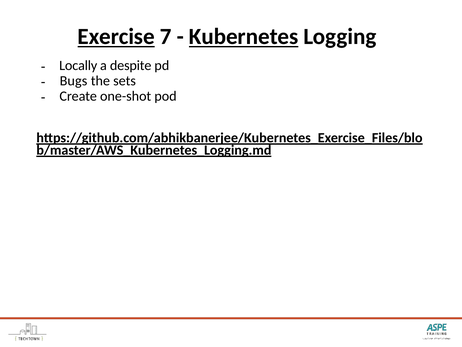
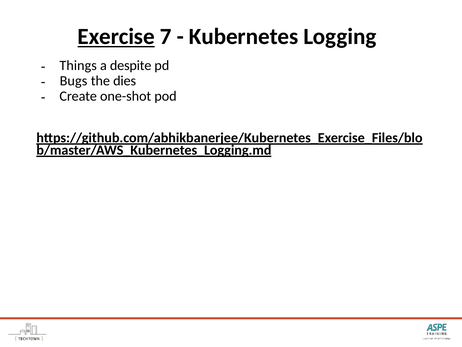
Kubernetes underline: present -> none
Locally: Locally -> Things
sets: sets -> dies
